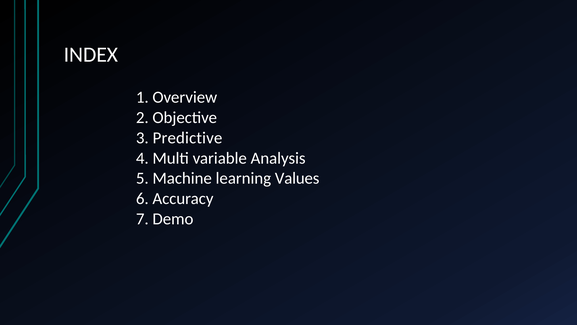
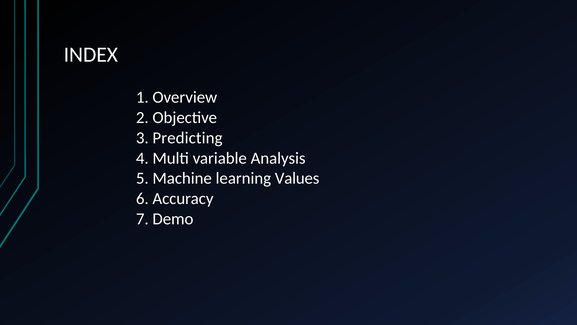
Predictive: Predictive -> Predicting
